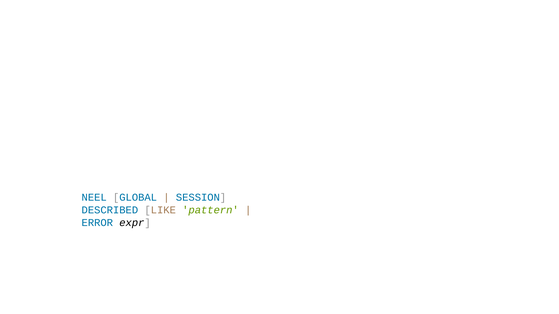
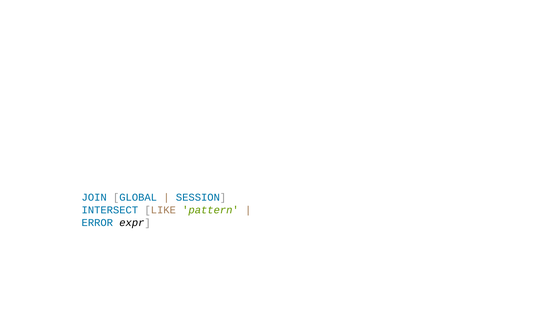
NEEL: NEEL -> JOIN
DESCRIBED: DESCRIBED -> INTERSECT
